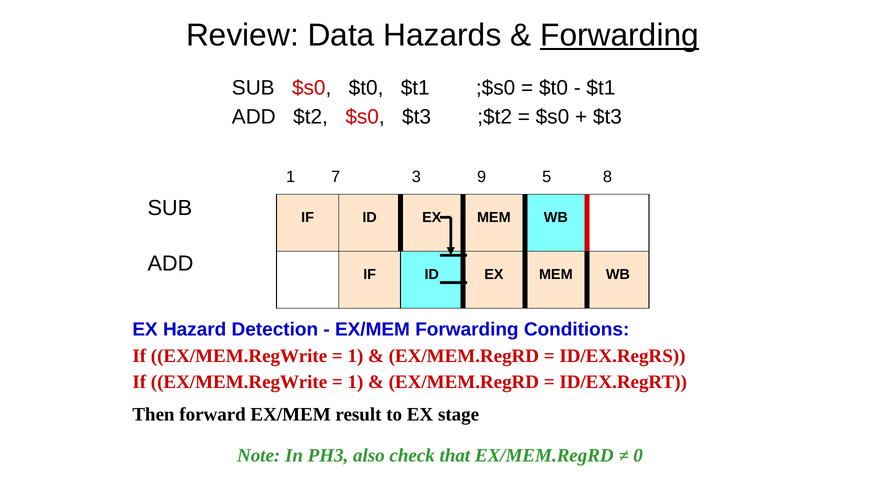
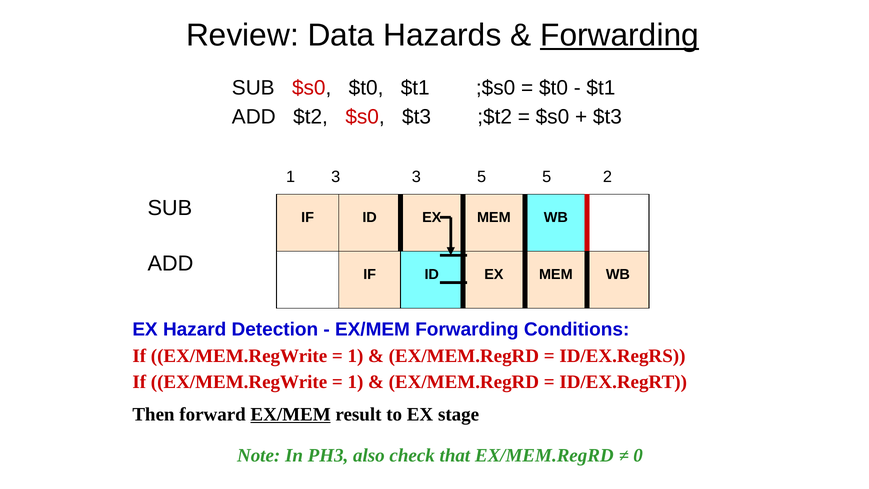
1 7: 7 -> 3
3 9: 9 -> 5
8: 8 -> 2
EX/MEM at (291, 414) underline: none -> present
